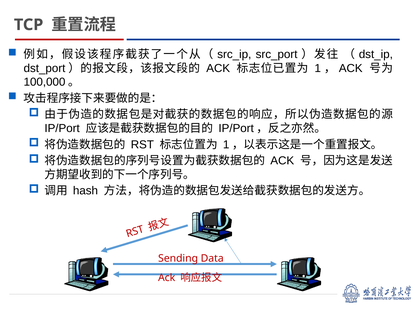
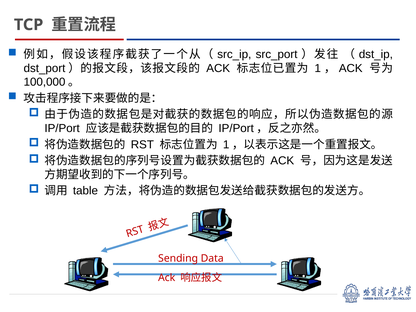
hash: hash -> table
